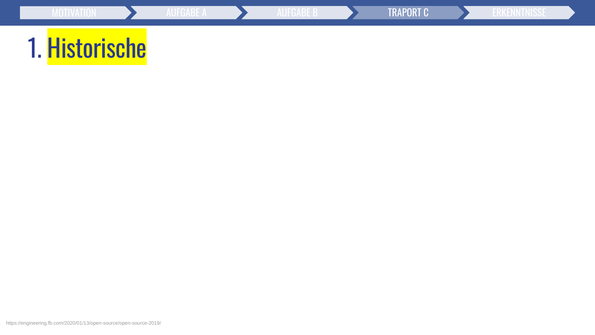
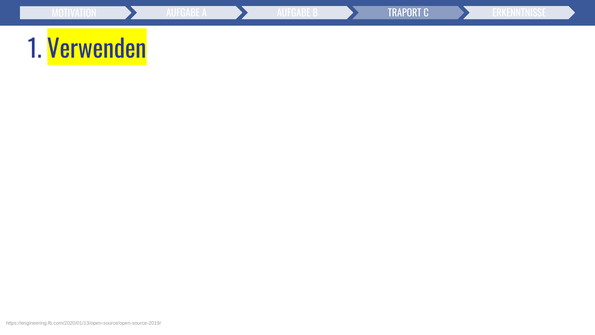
Historische: Historische -> Verwenden
